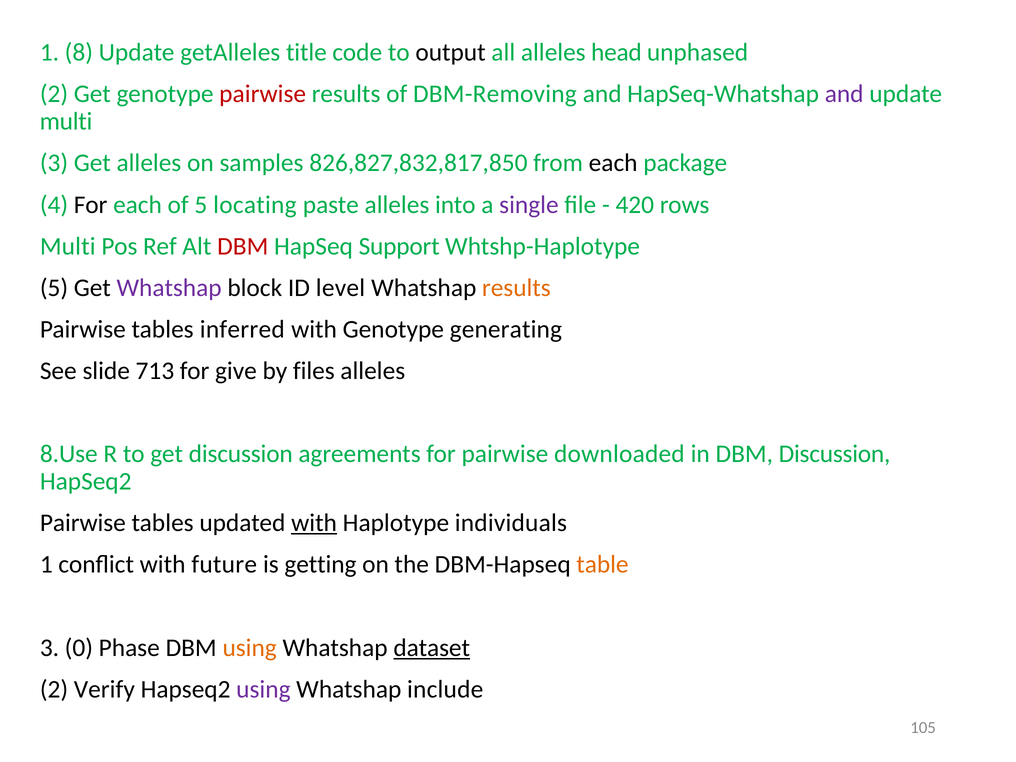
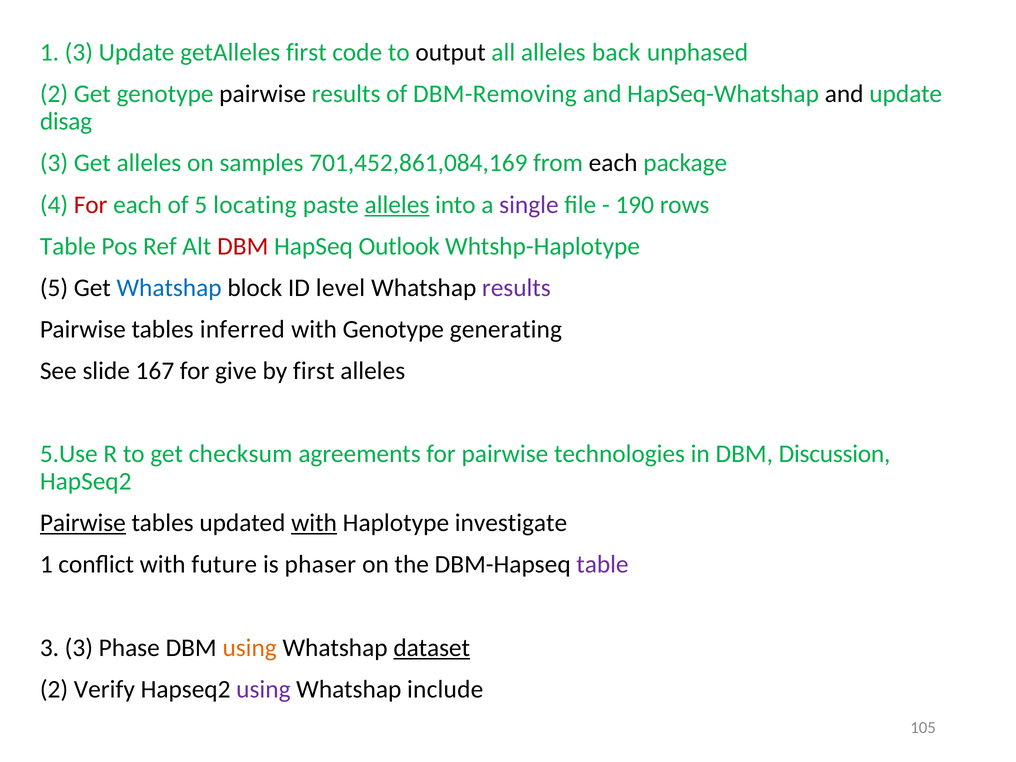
1 8: 8 -> 3
getAlleles title: title -> first
head: head -> back
pairwise at (263, 94) colour: red -> black
and at (844, 94) colour: purple -> black
multi at (66, 122): multi -> disag
826,827,832,817,850: 826,827,832,817,850 -> 701,452,861,084,169
For at (91, 205) colour: black -> red
alleles at (397, 205) underline: none -> present
420: 420 -> 190
Multi at (68, 246): Multi -> Table
Support: Support -> Outlook
Whatshap at (169, 288) colour: purple -> blue
results at (516, 288) colour: orange -> purple
713: 713 -> 167
by files: files -> first
8.Use: 8.Use -> 5.Use
get discussion: discussion -> checksum
downloaded: downloaded -> technologies
Pairwise at (83, 523) underline: none -> present
individuals: individuals -> investigate
getting: getting -> phaser
table at (602, 565) colour: orange -> purple
3 0: 0 -> 3
